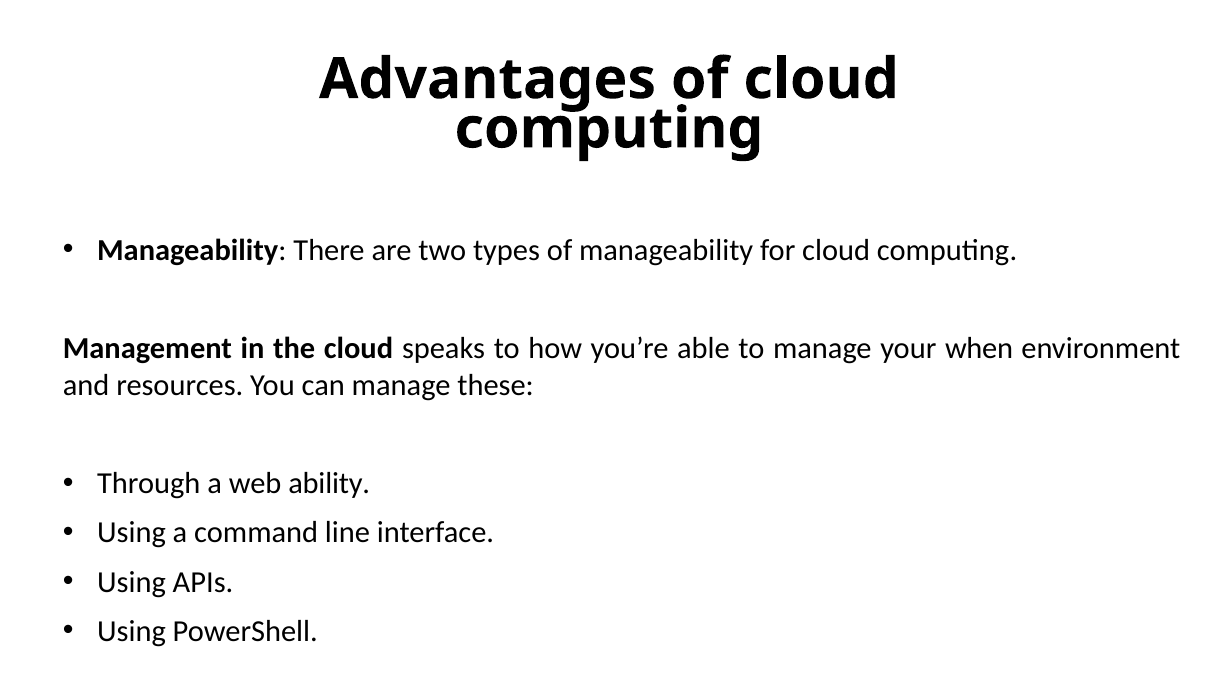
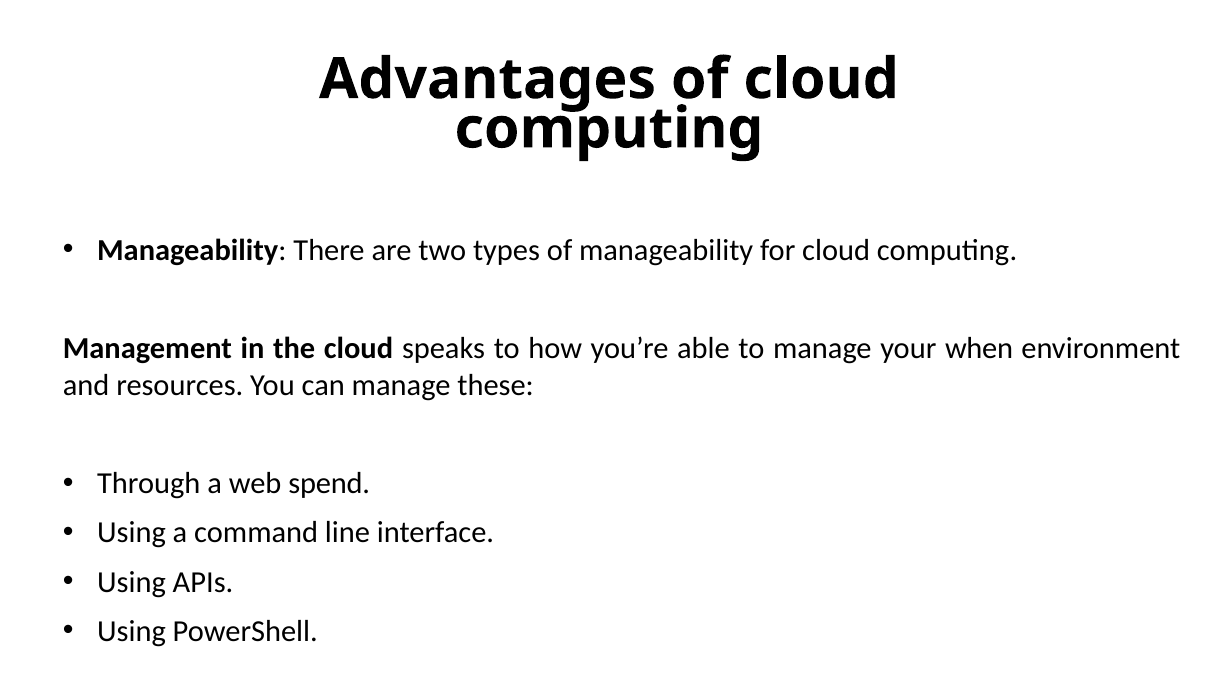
ability: ability -> spend
